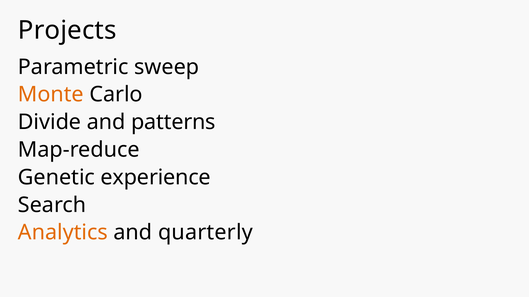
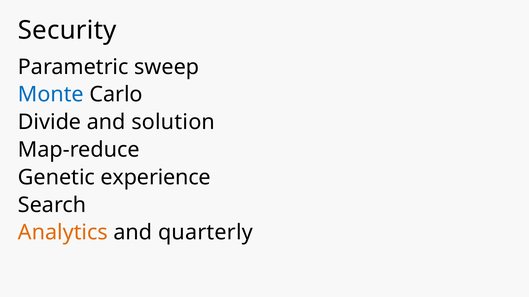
Projects: Projects -> Security
Monte colour: orange -> blue
patterns: patterns -> solution
